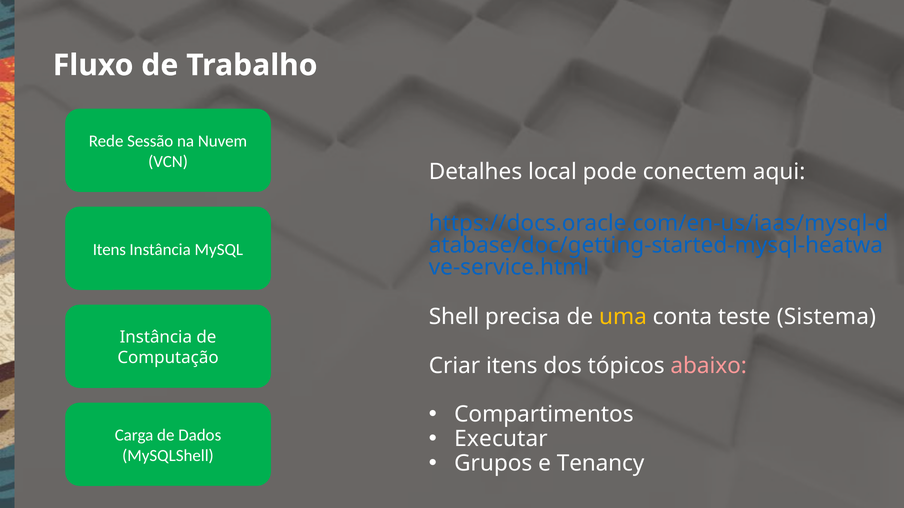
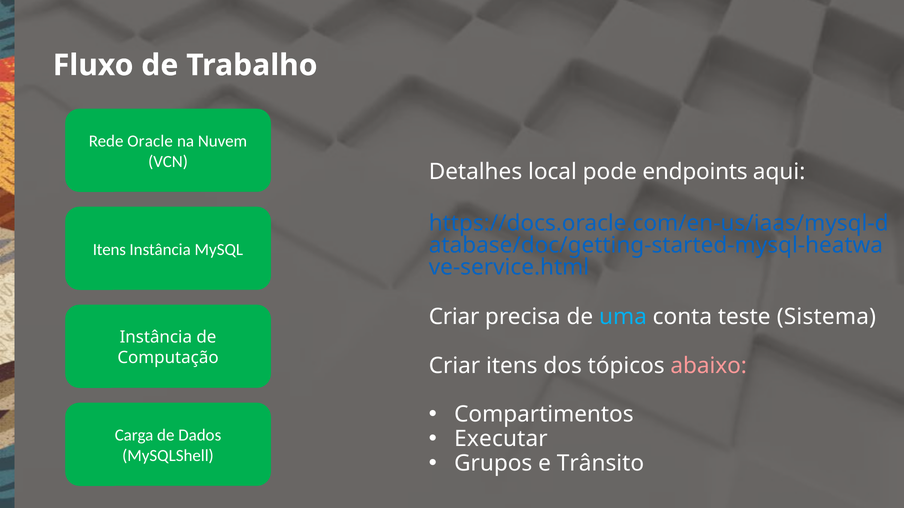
Sessão: Sessão -> Oracle
conectem: conectem -> endpoints
Shell at (454, 317): Shell -> Criar
uma colour: yellow -> light blue
Tenancy: Tenancy -> Trânsito
